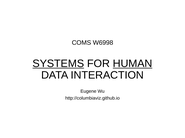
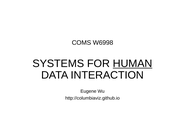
SYSTEMS underline: present -> none
